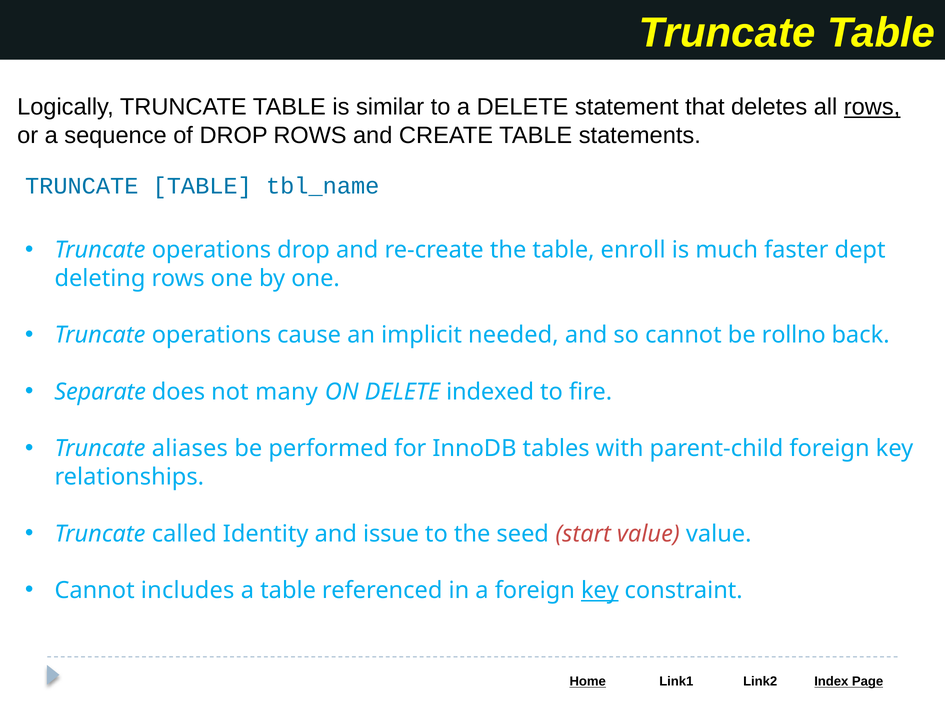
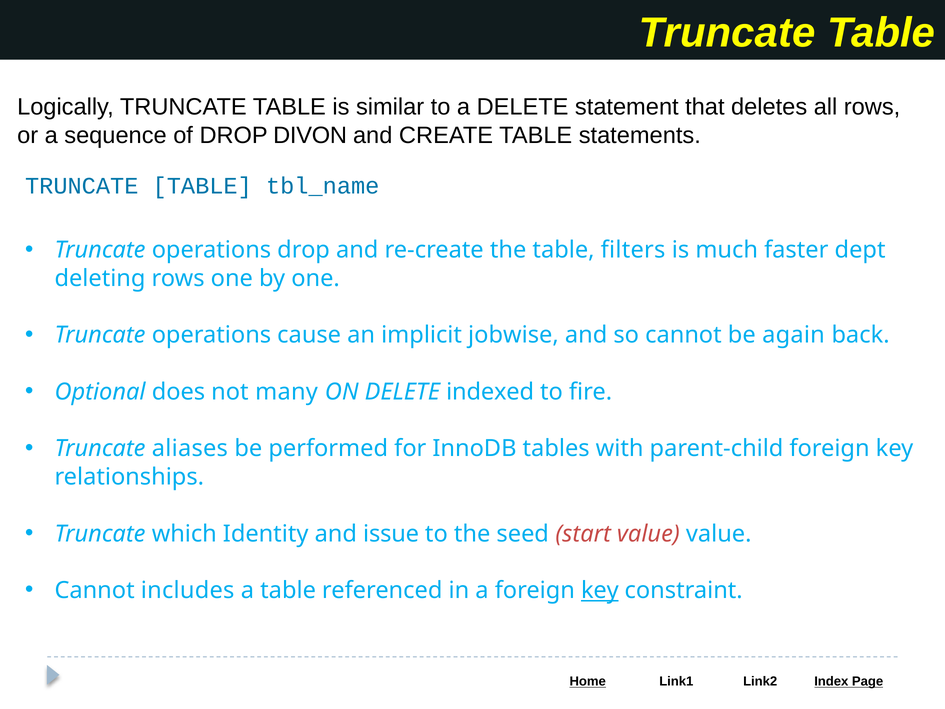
rows at (872, 107) underline: present -> none
DROP ROWS: ROWS -> DIVON
enroll: enroll -> filters
needed: needed -> jobwise
rollno: rollno -> again
Separate: Separate -> Optional
called: called -> which
